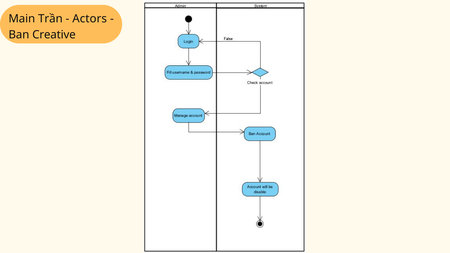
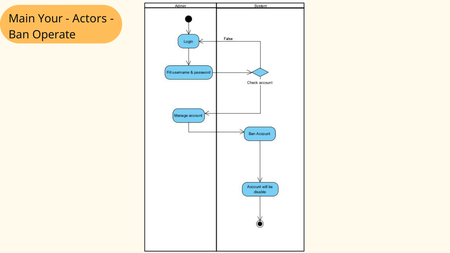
Trần: Trần -> Your
Creative: Creative -> Operate
